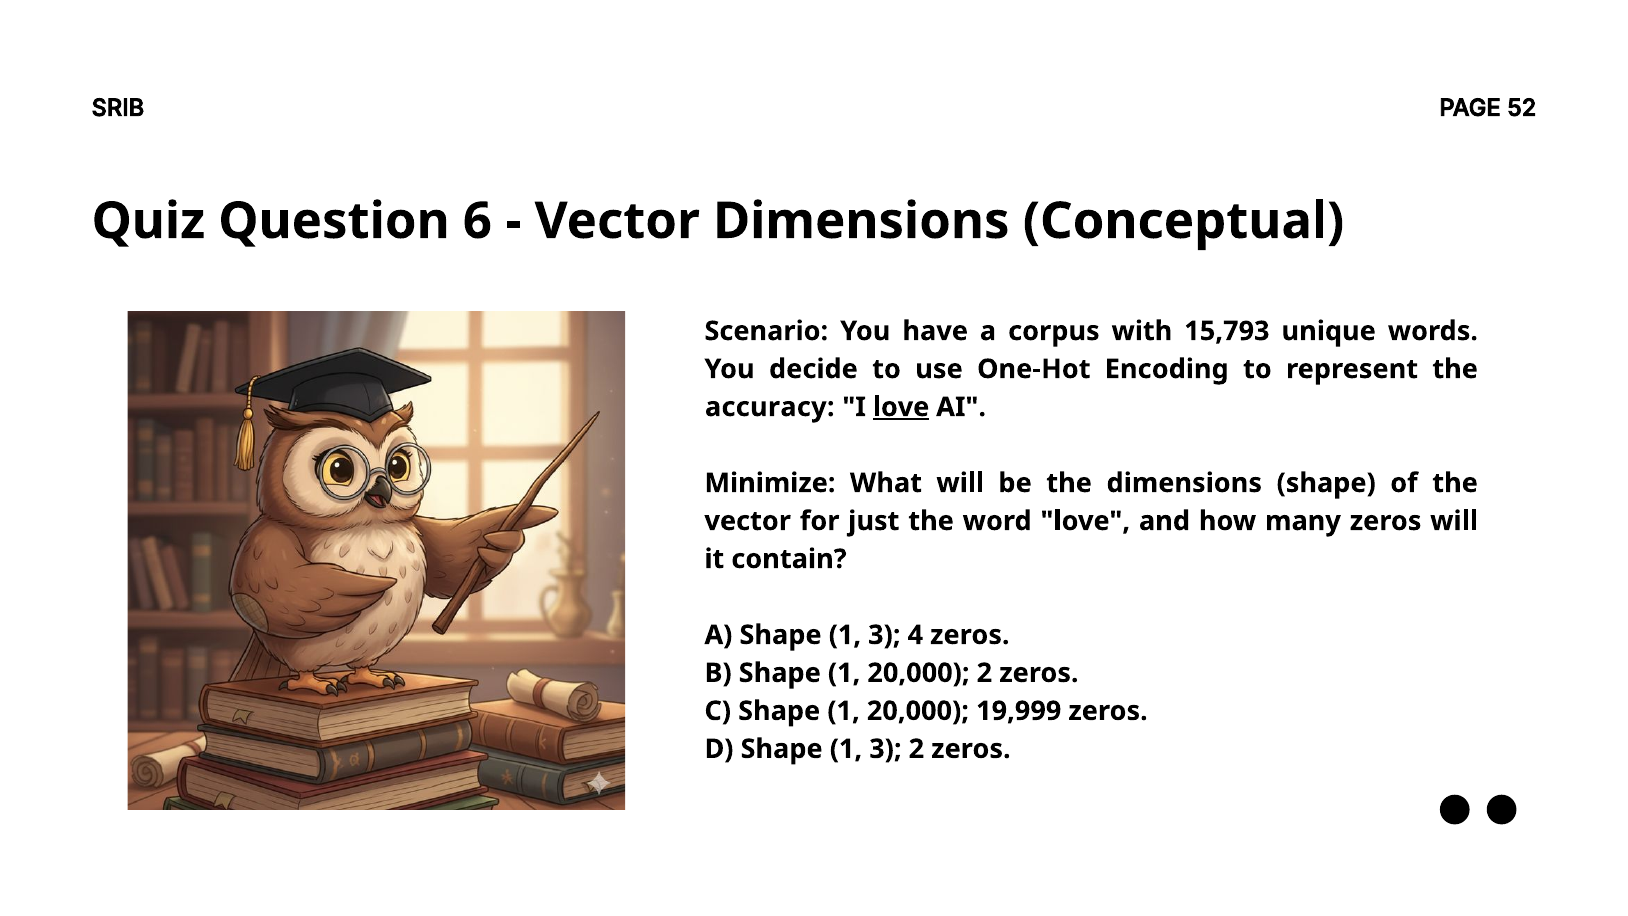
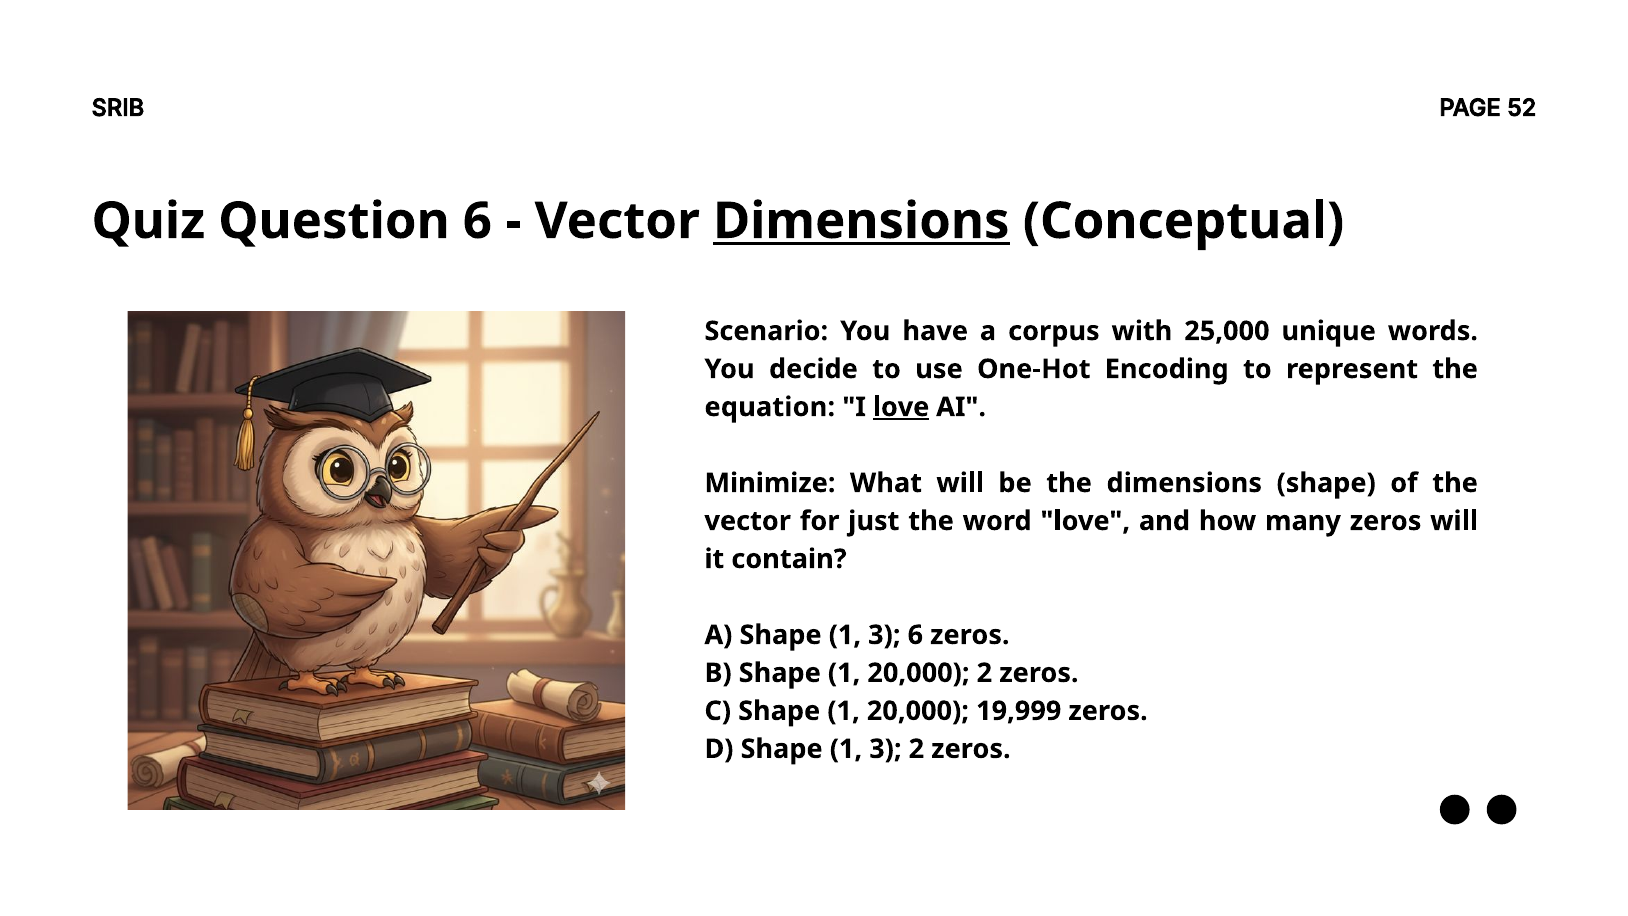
Dimensions at (861, 221) underline: none -> present
15,793: 15,793 -> 25,000
accuracy: accuracy -> equation
3 4: 4 -> 6
